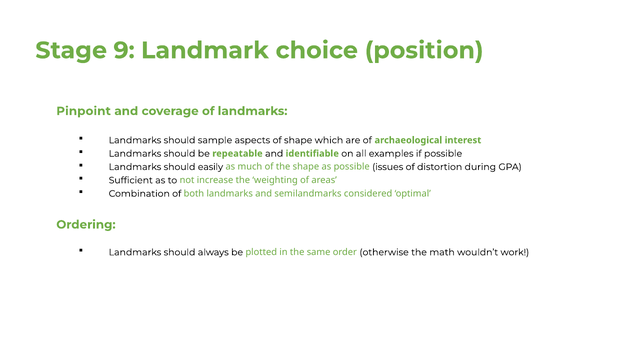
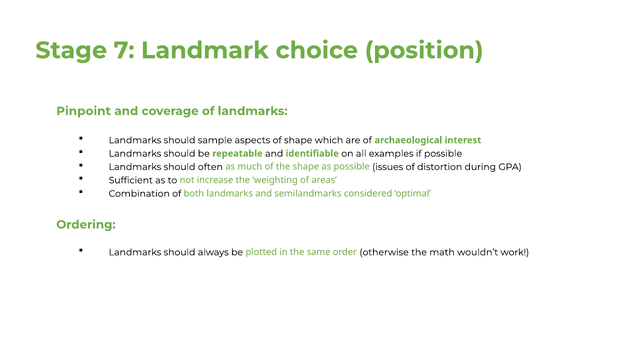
9: 9 -> 7
easily: easily -> often
